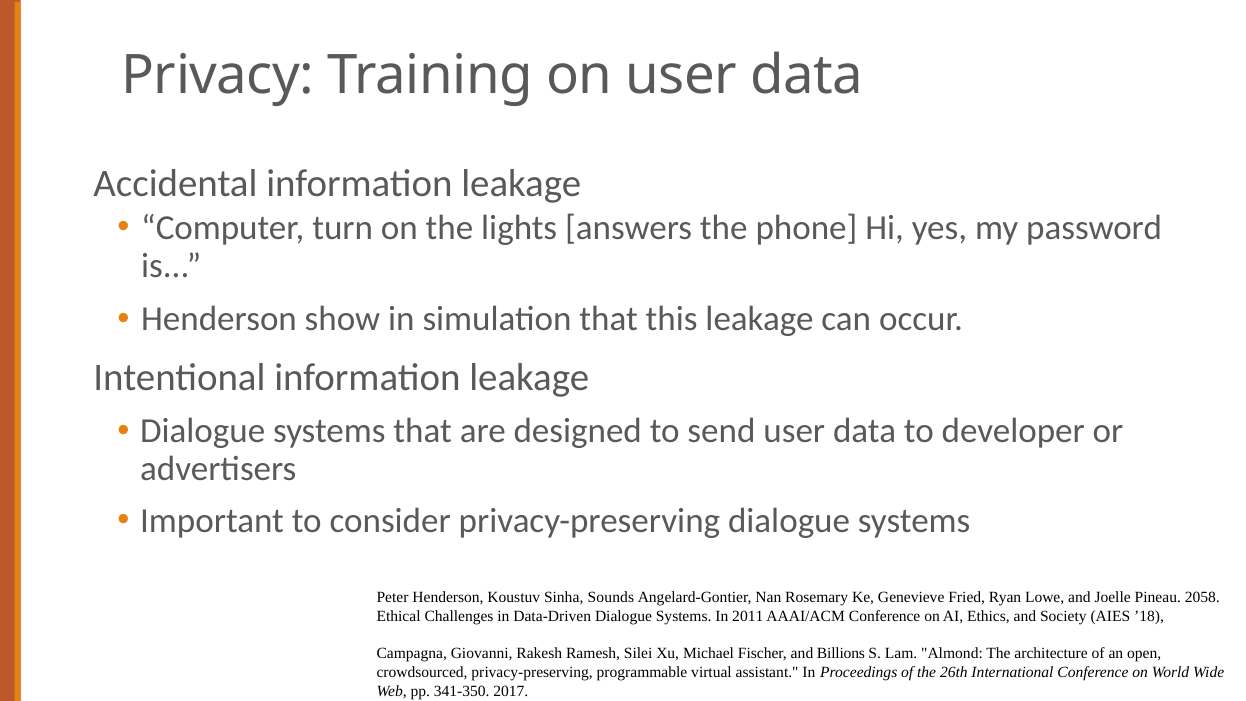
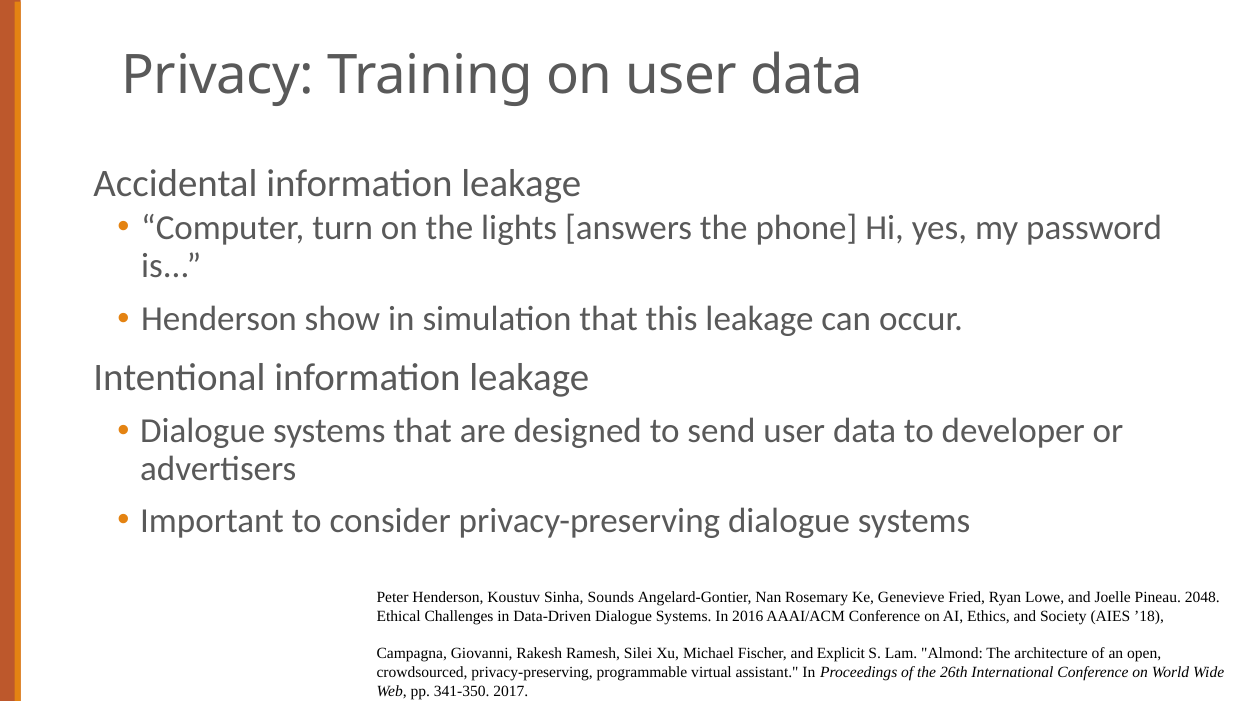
2058: 2058 -> 2048
2011: 2011 -> 2016
Billions: Billions -> Explicit
